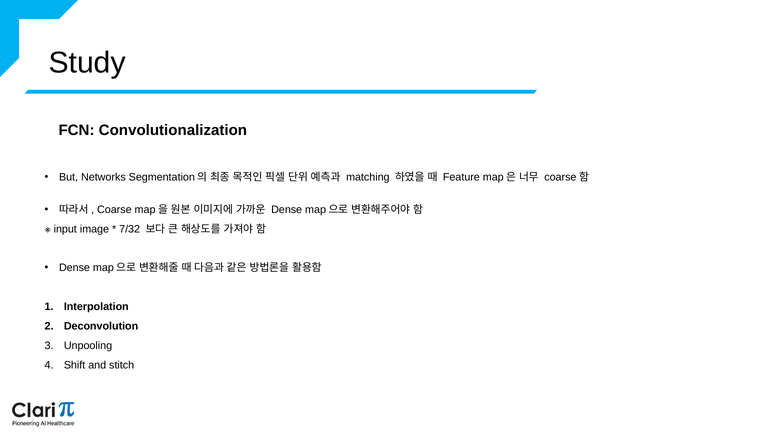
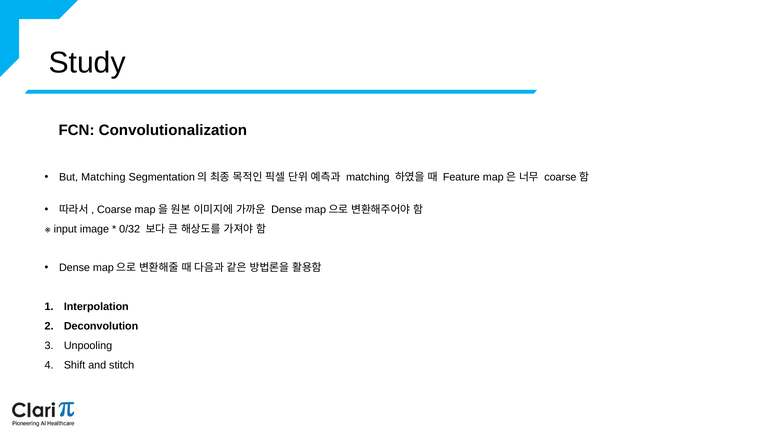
But Networks: Networks -> Matching
7/32: 7/32 -> 0/32
